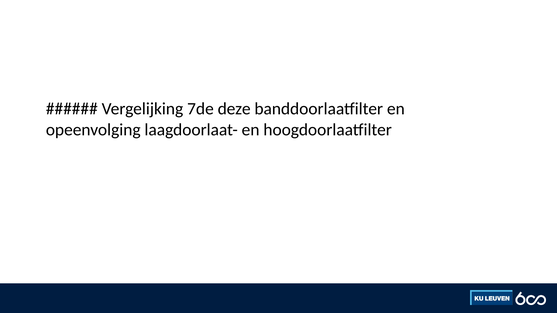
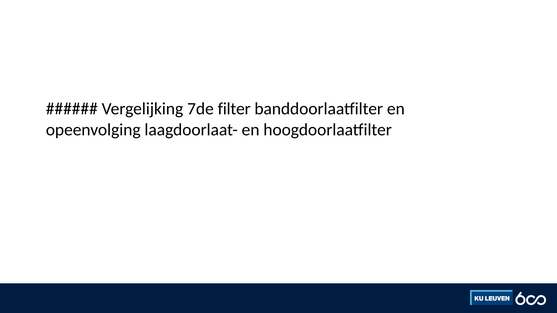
deze: deze -> filter
